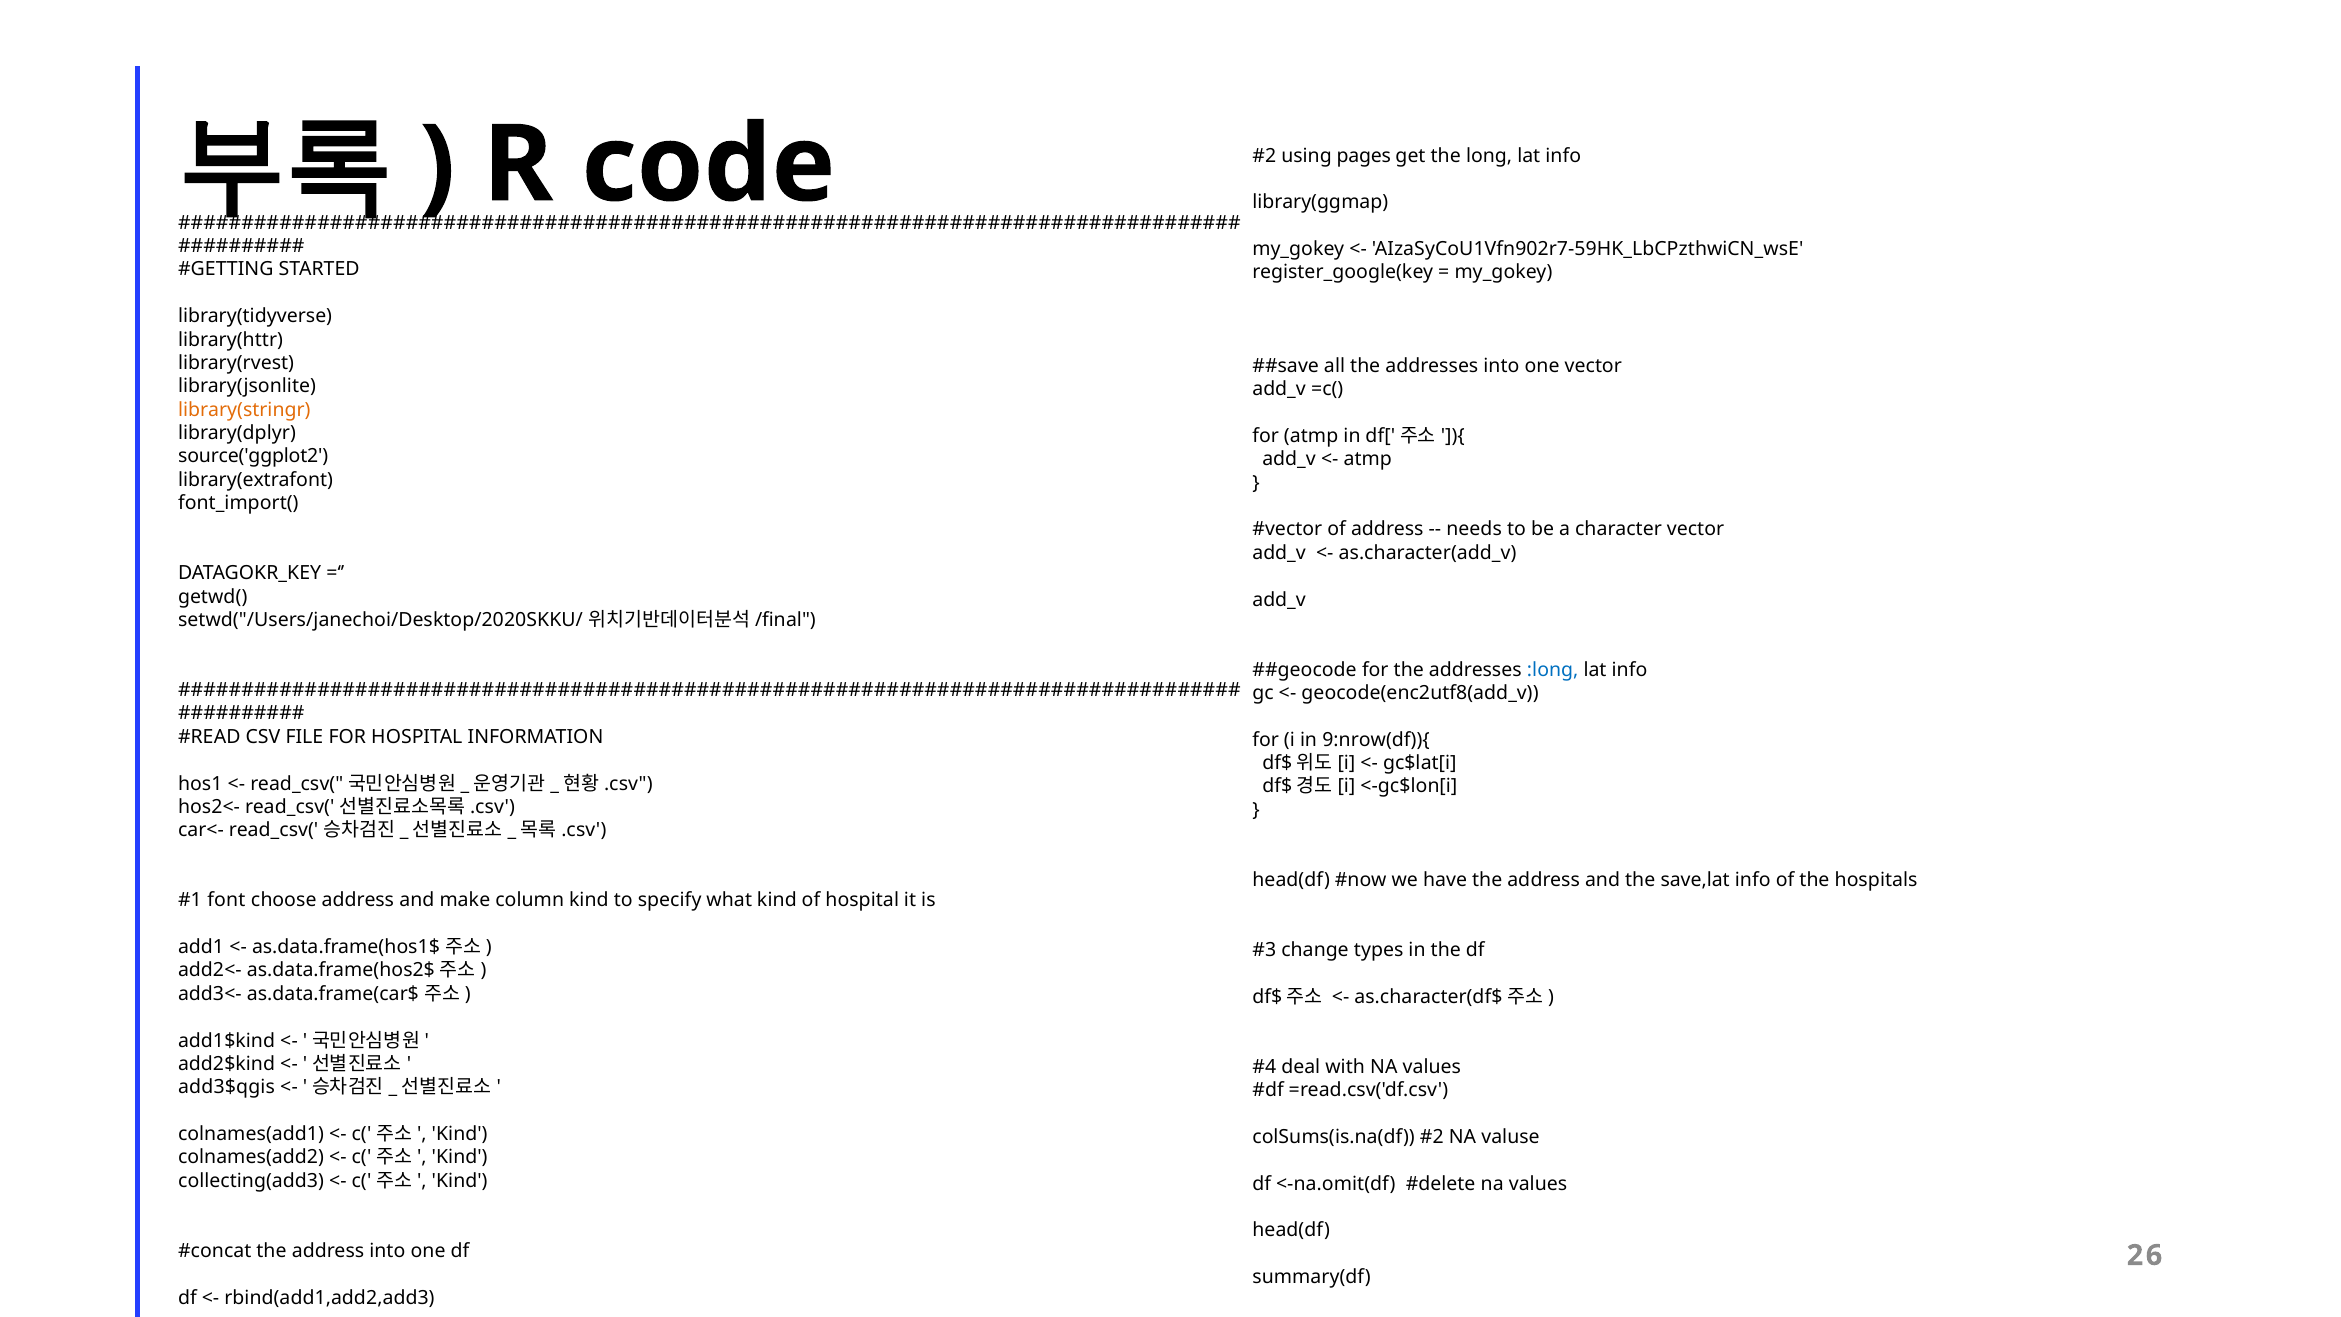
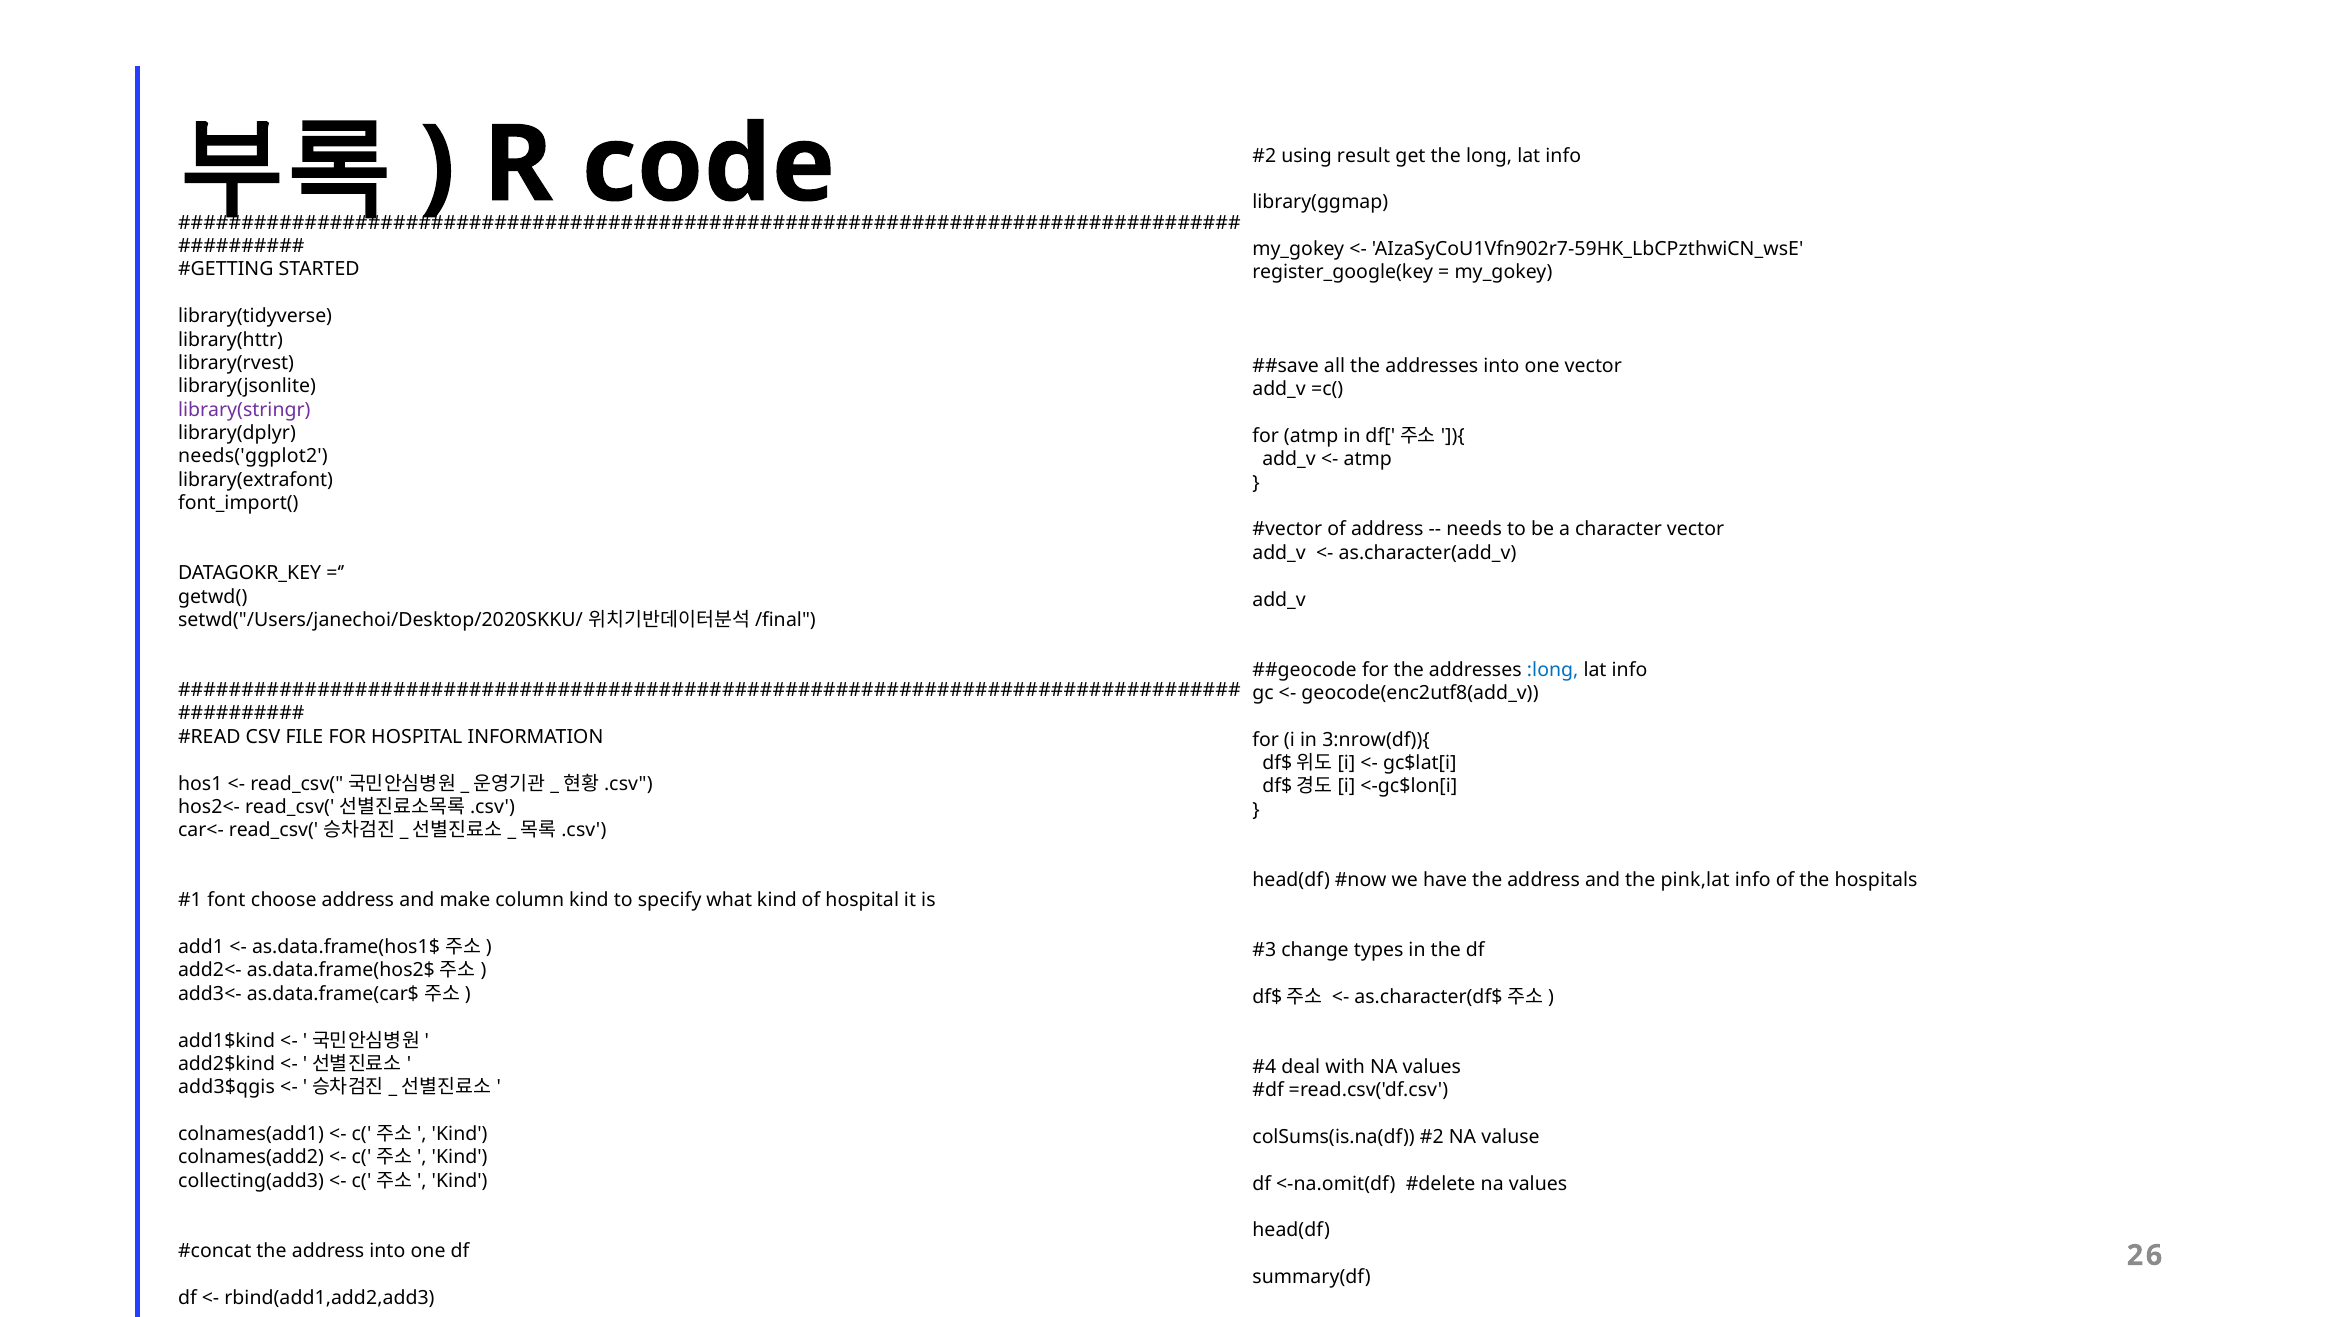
pages: pages -> result
library(stringr colour: orange -> purple
source('ggplot2: source('ggplot2 -> needs('ggplot2
9:nrow(df)){: 9:nrow(df)){ -> 3:nrow(df)){
save,lat: save,lat -> pink,lat
